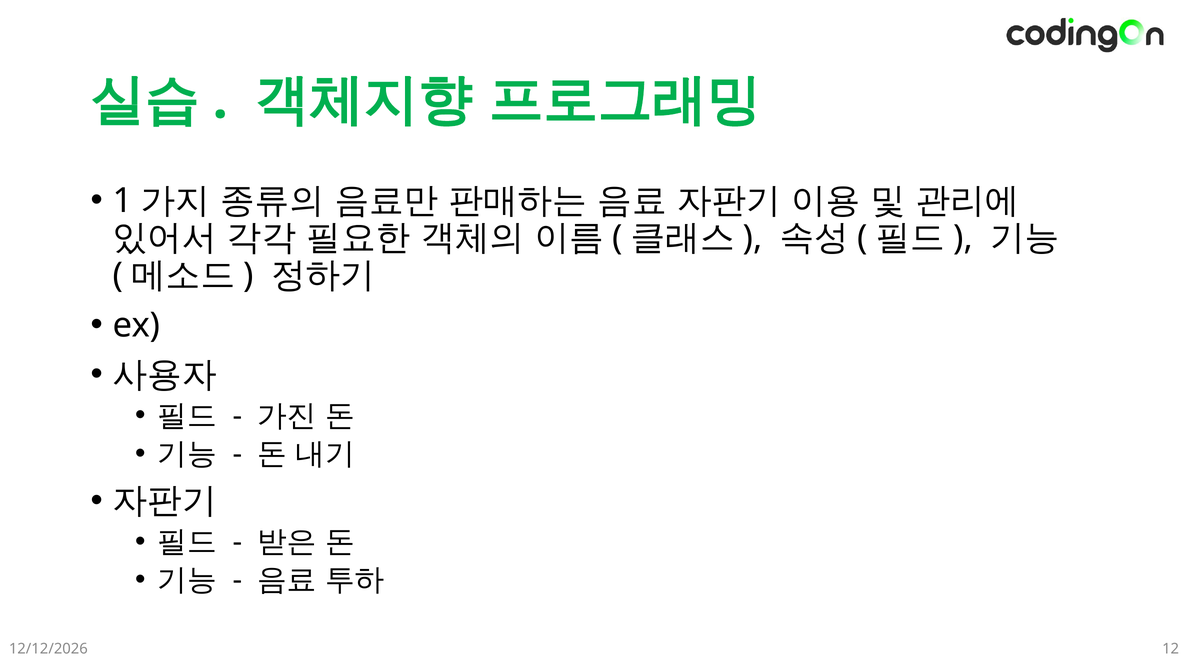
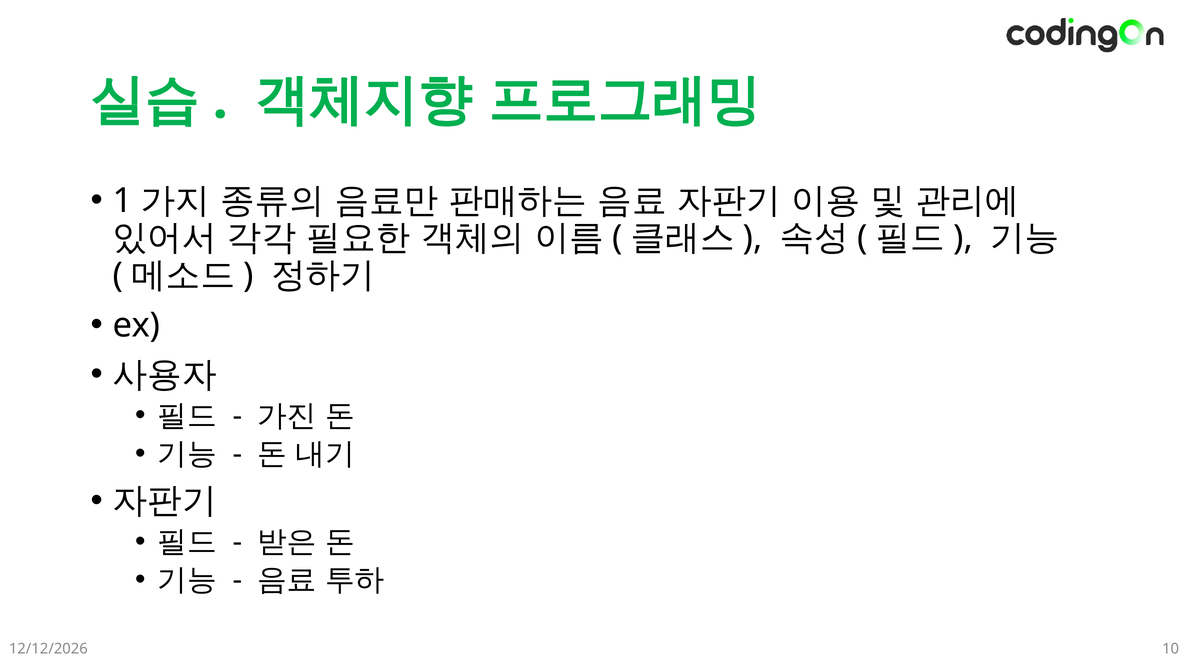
12: 12 -> 10
